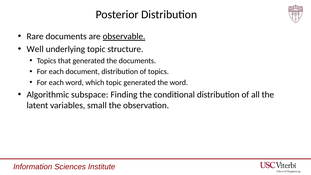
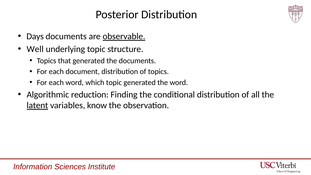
Rare: Rare -> Days
subspace: subspace -> reduction
latent underline: none -> present
small: small -> know
